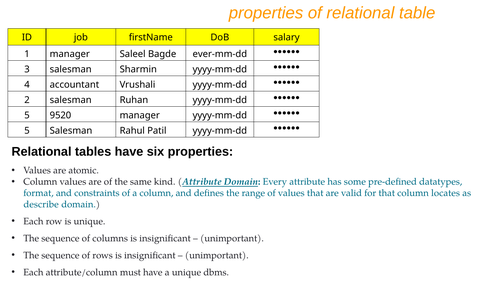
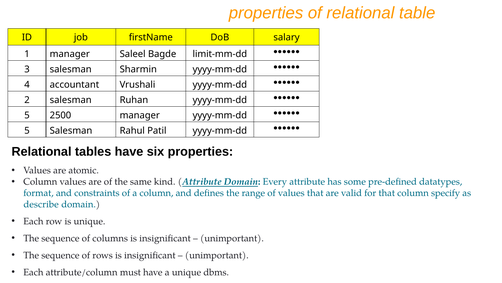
ever-mm-dd: ever-mm-dd -> limit-mm-dd
9520: 9520 -> 2500
locates: locates -> specify
